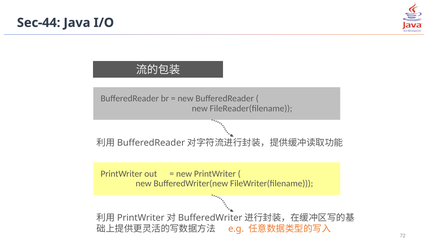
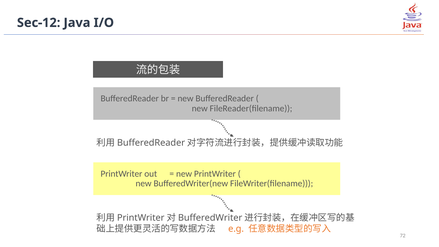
Sec-44: Sec-44 -> Sec-12
